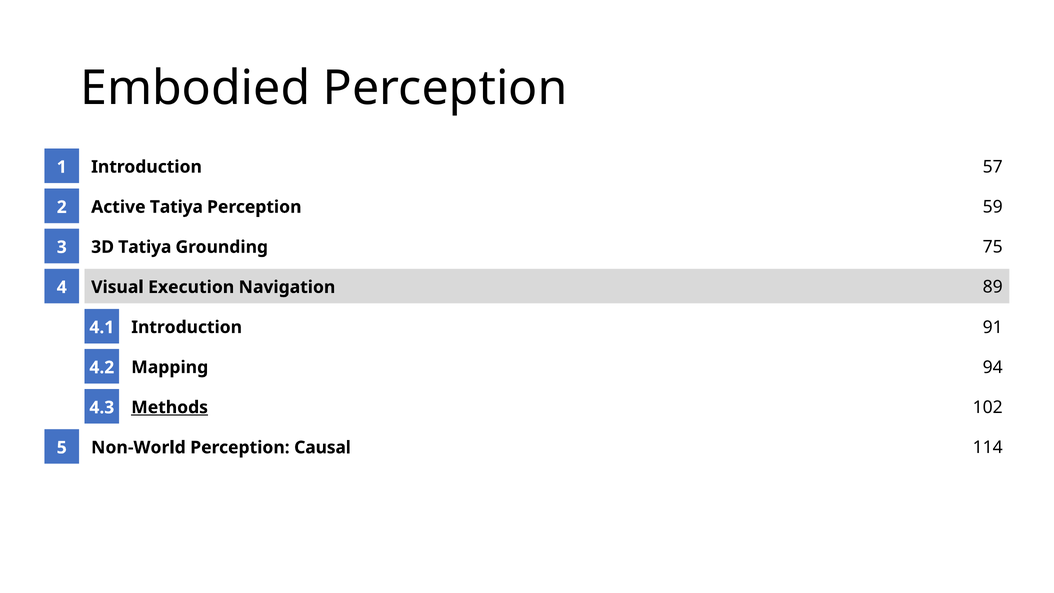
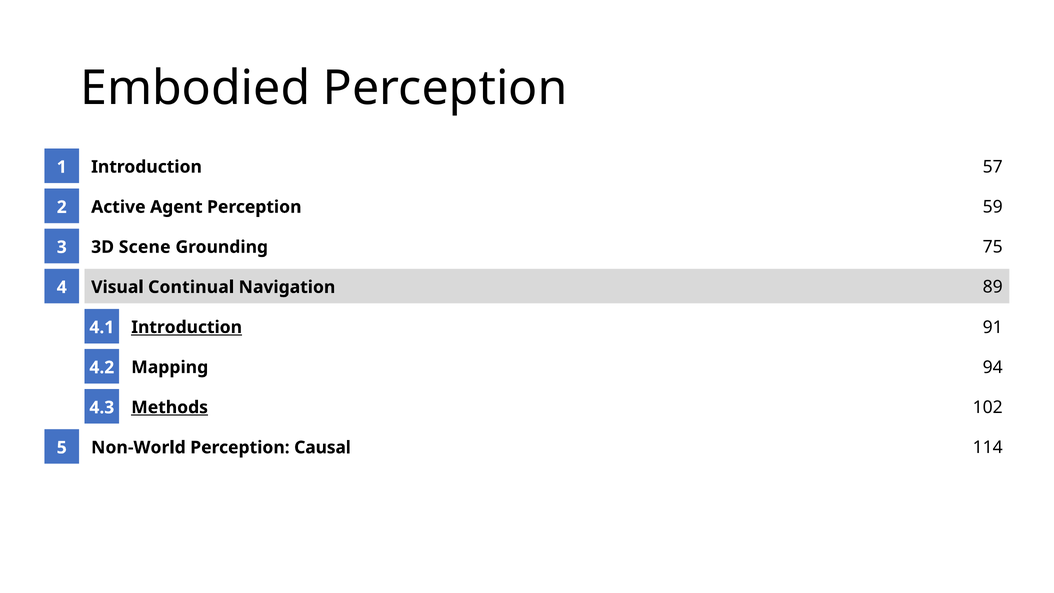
Active Tatiya: Tatiya -> Agent
3D Tatiya: Tatiya -> Scene
Execution: Execution -> Continual
Introduction at (187, 327) underline: none -> present
